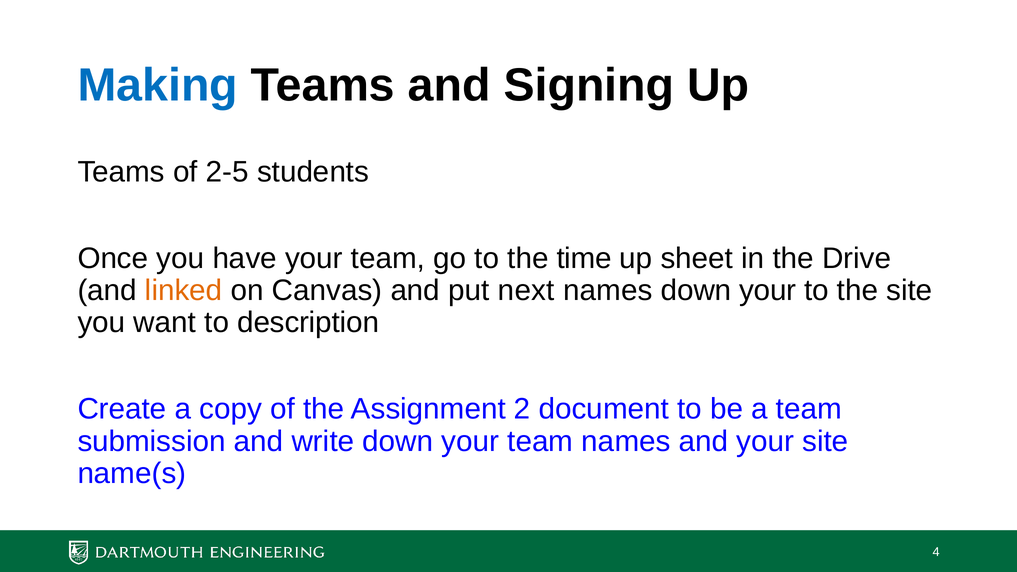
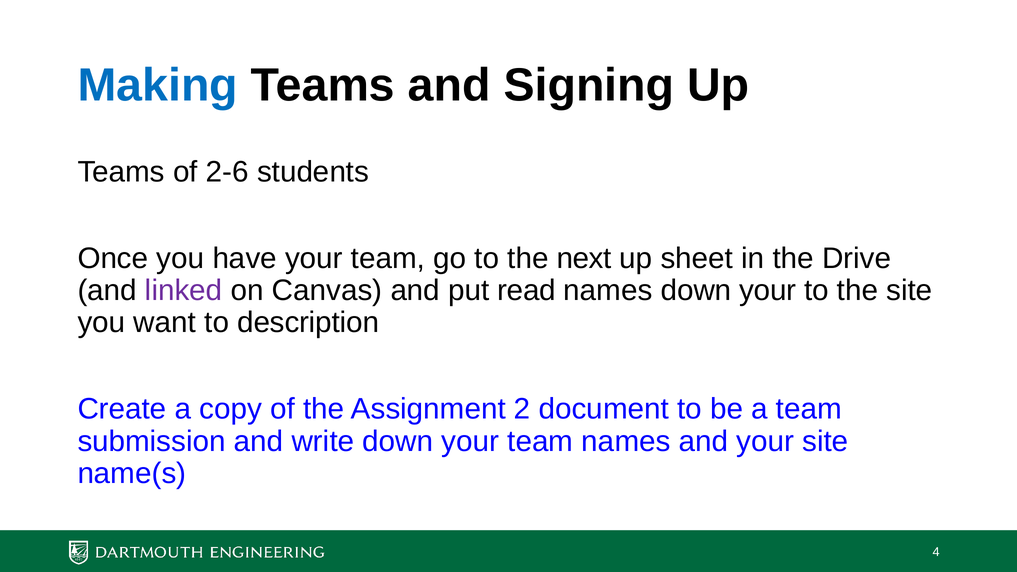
2-5: 2-5 -> 2-6
time: time -> next
linked colour: orange -> purple
next: next -> read
